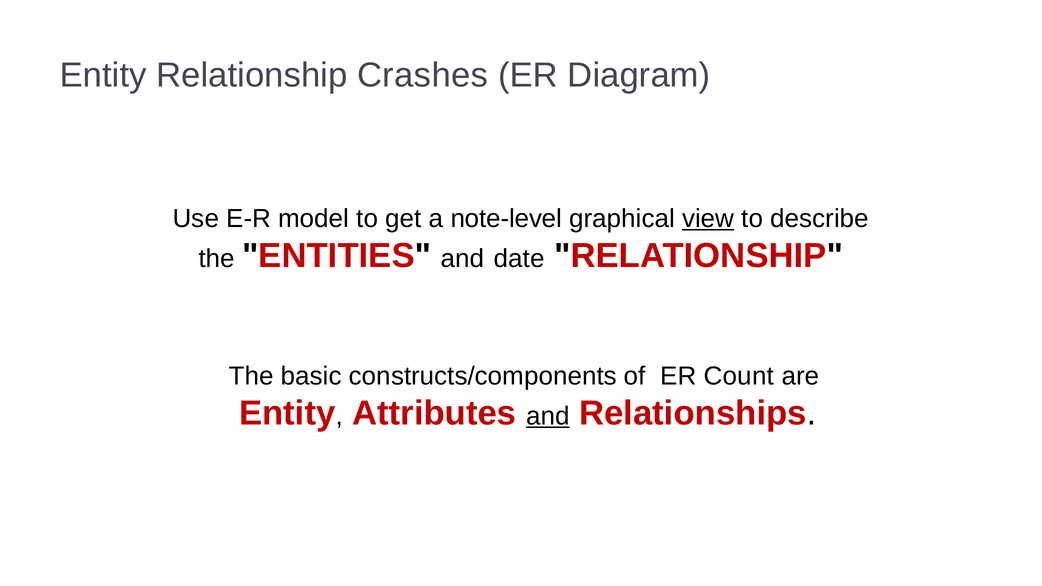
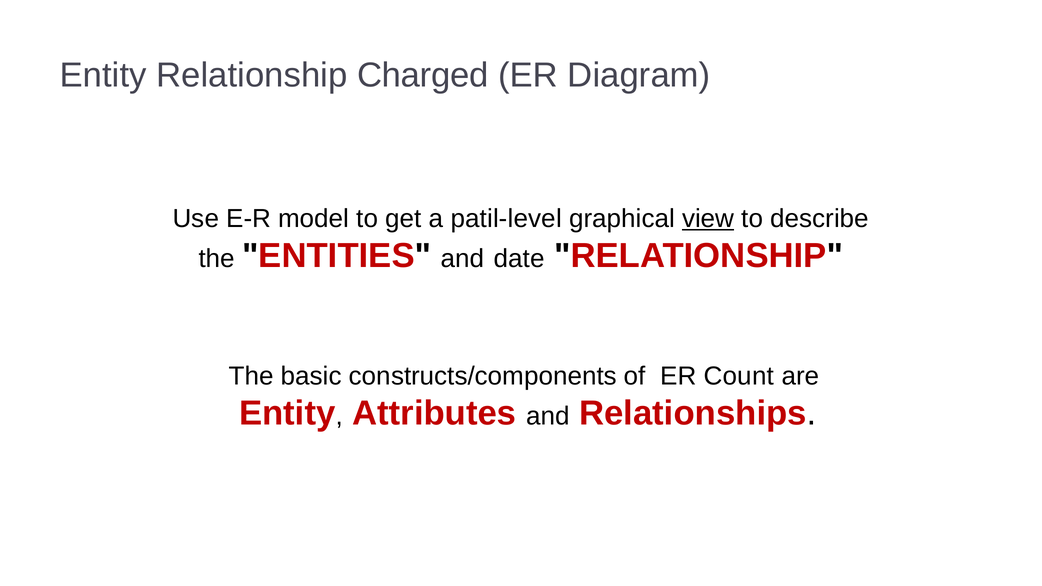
Crashes: Crashes -> Charged
note-level: note-level -> patil-level
and at (548, 416) underline: present -> none
